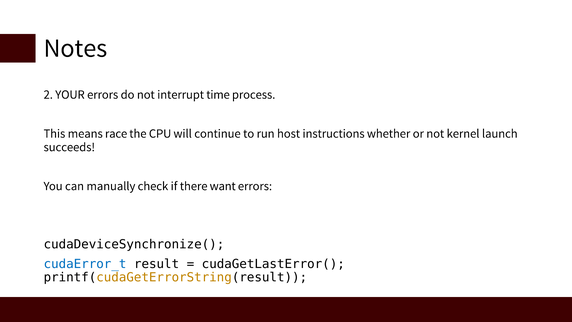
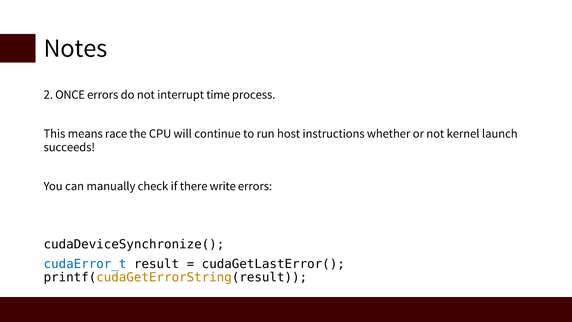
YOUR: YOUR -> ONCE
want: want -> write
